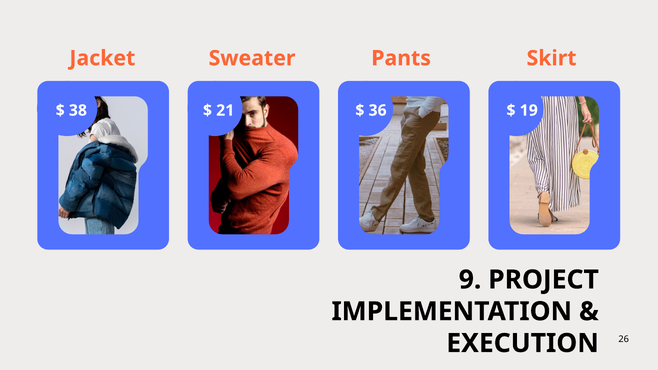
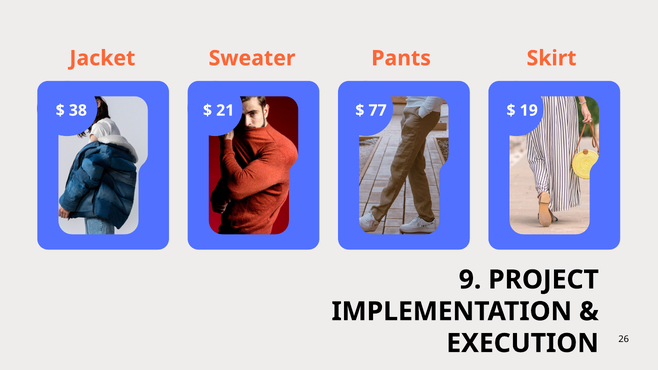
36: 36 -> 77
